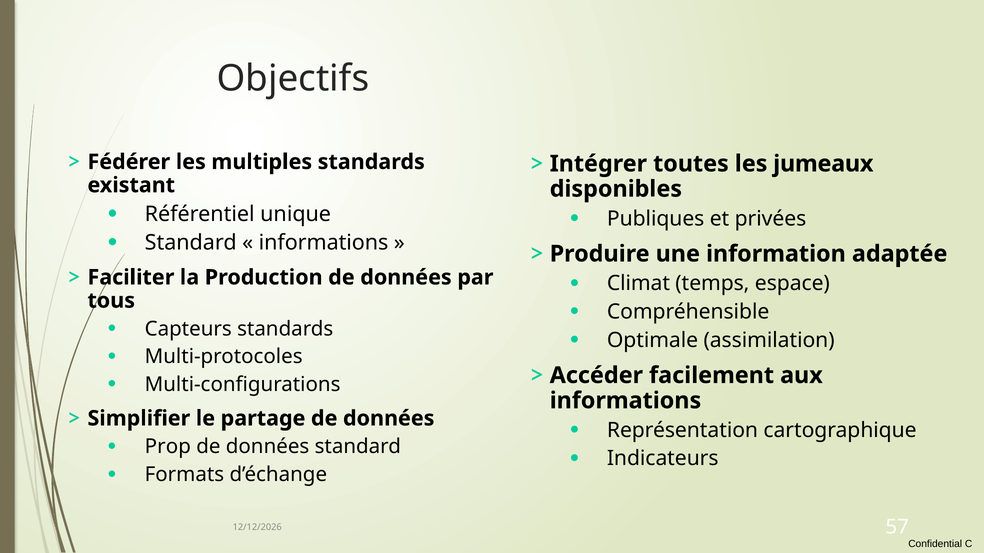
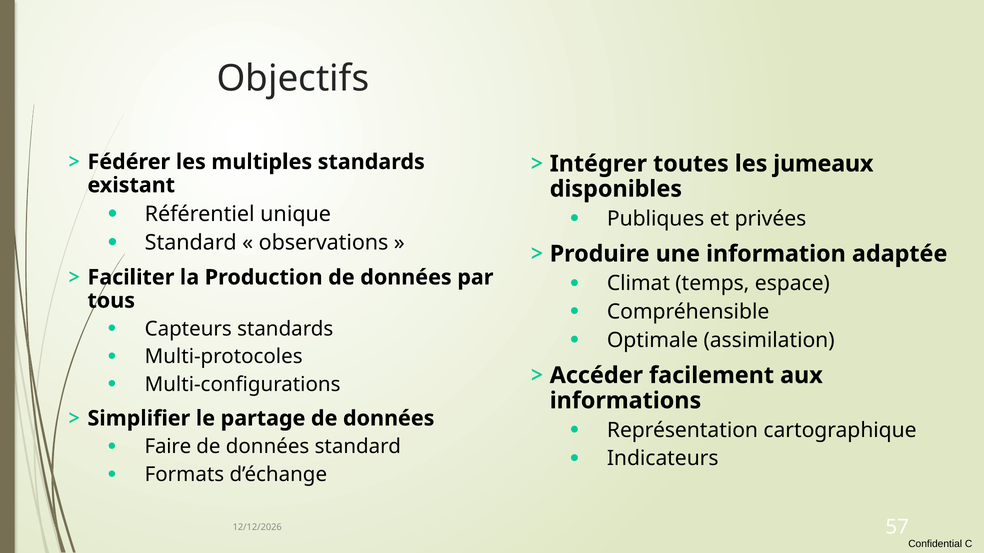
informations at (324, 243): informations -> observations
Prop: Prop -> Faire
